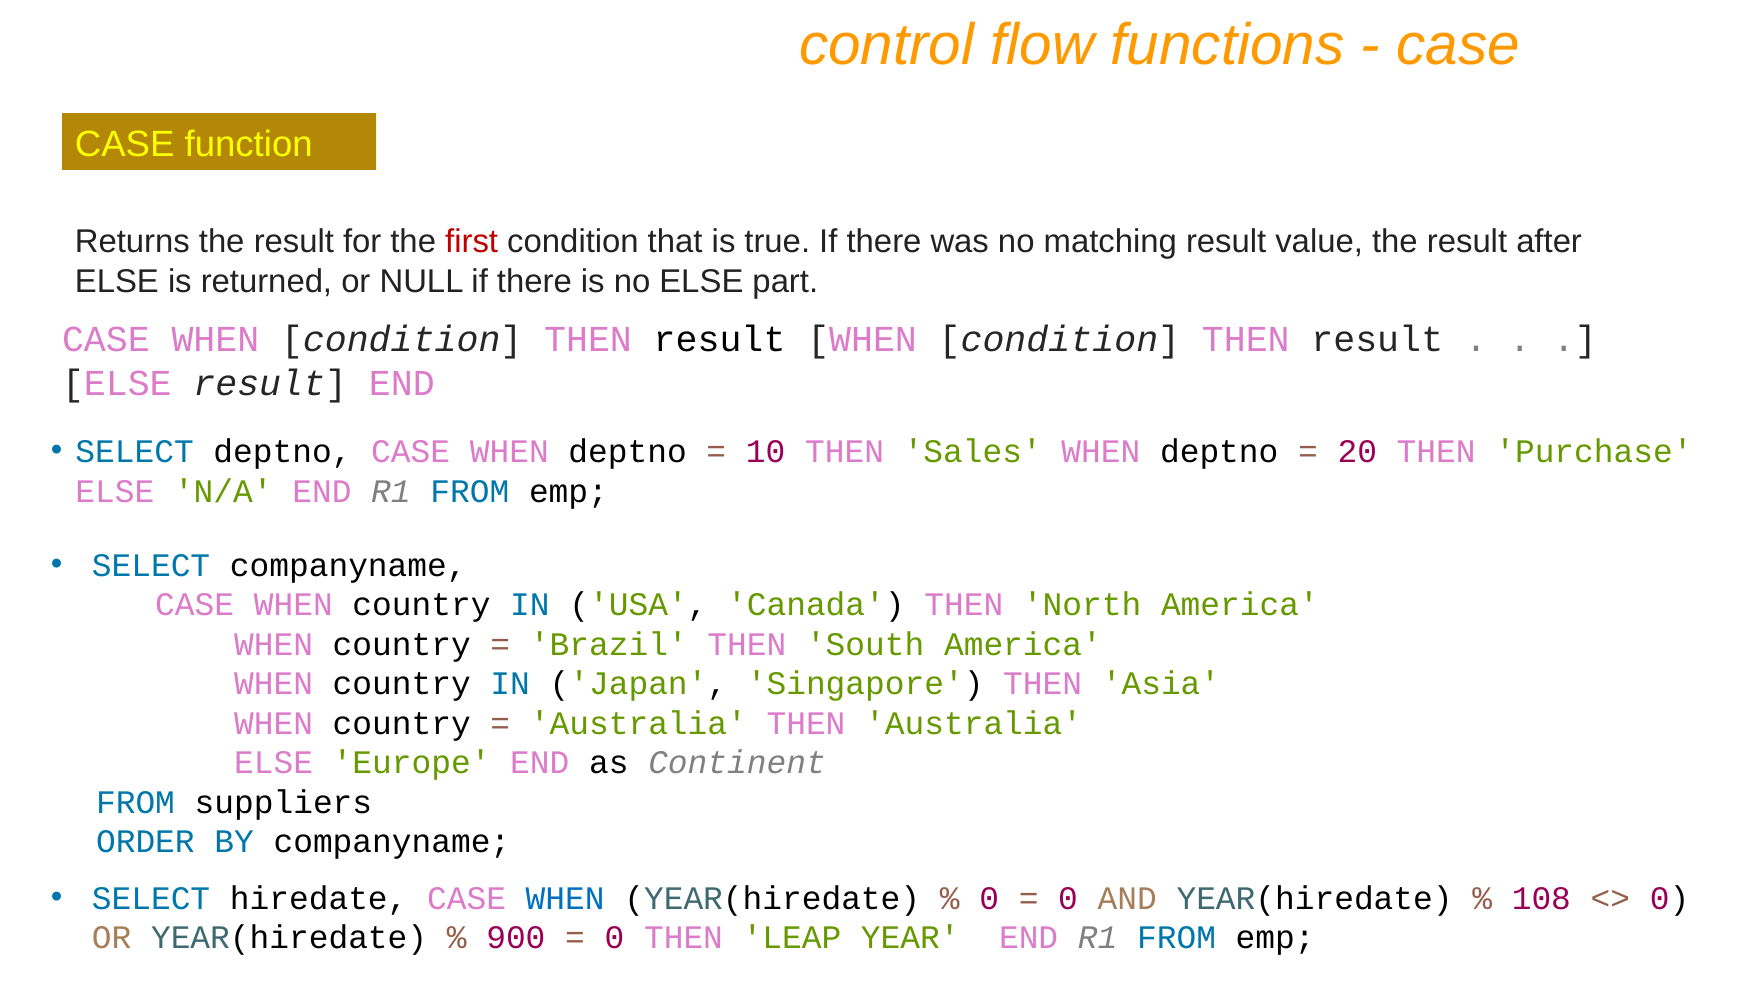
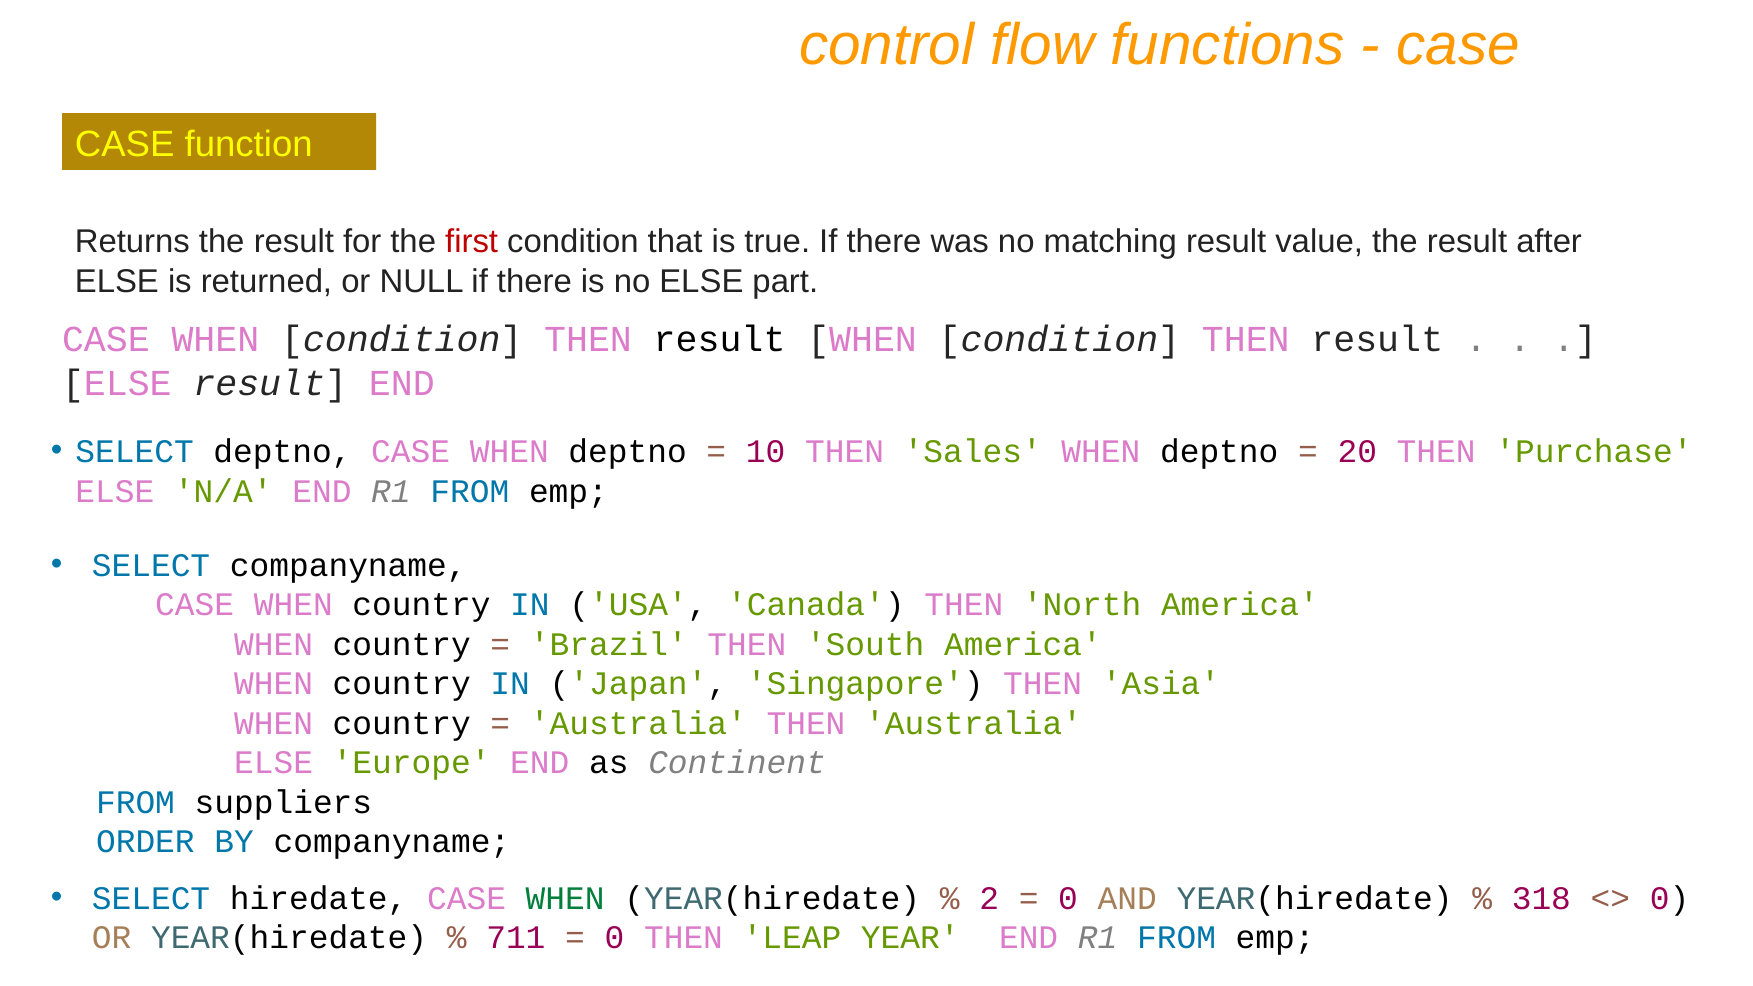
WHEN at (565, 899) colour: blue -> green
0 at (989, 899): 0 -> 2
108: 108 -> 318
900: 900 -> 711
